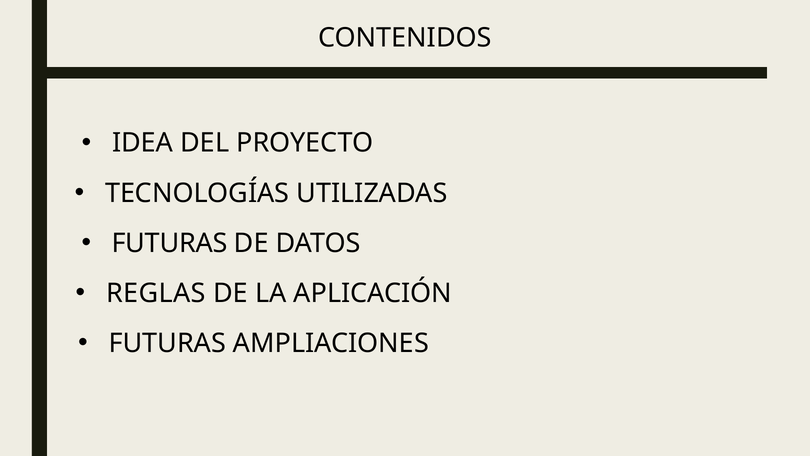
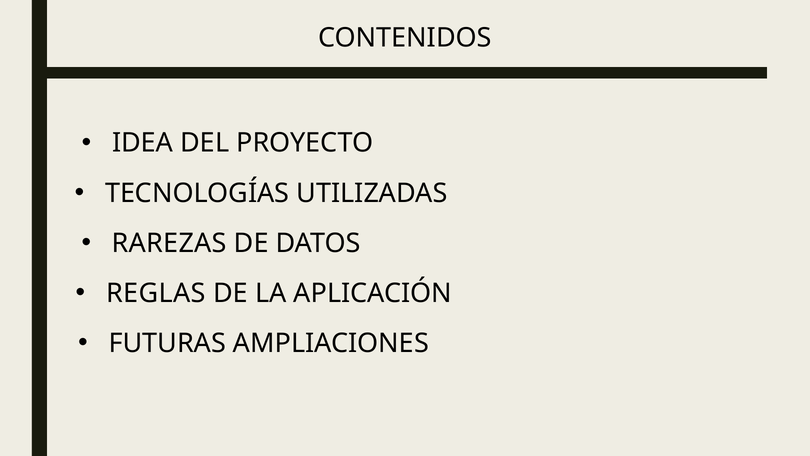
FUTURAS at (170, 243): FUTURAS -> RAREZAS
